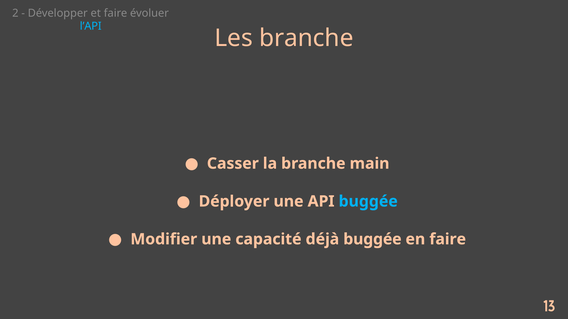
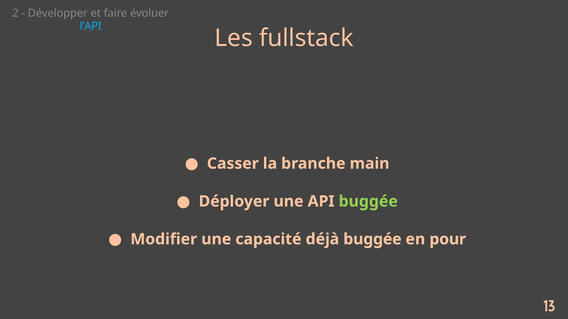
Les branche: branche -> fullstack
buggée at (368, 202) colour: light blue -> light green
en faire: faire -> pour
